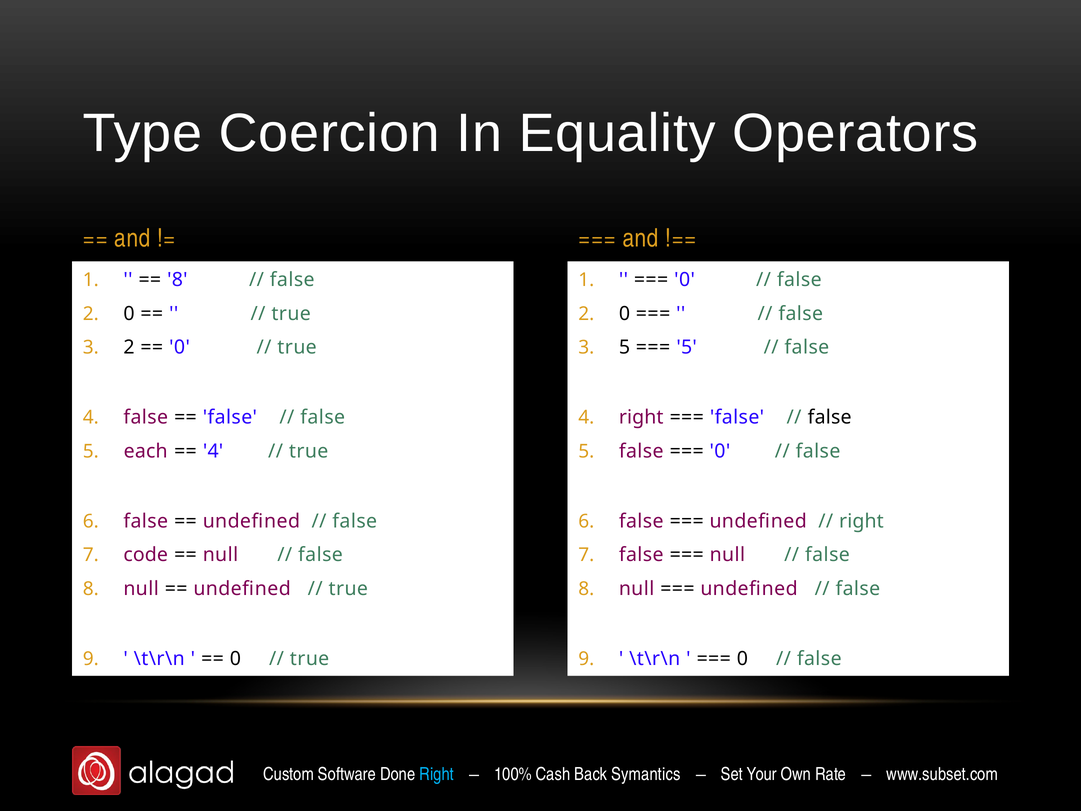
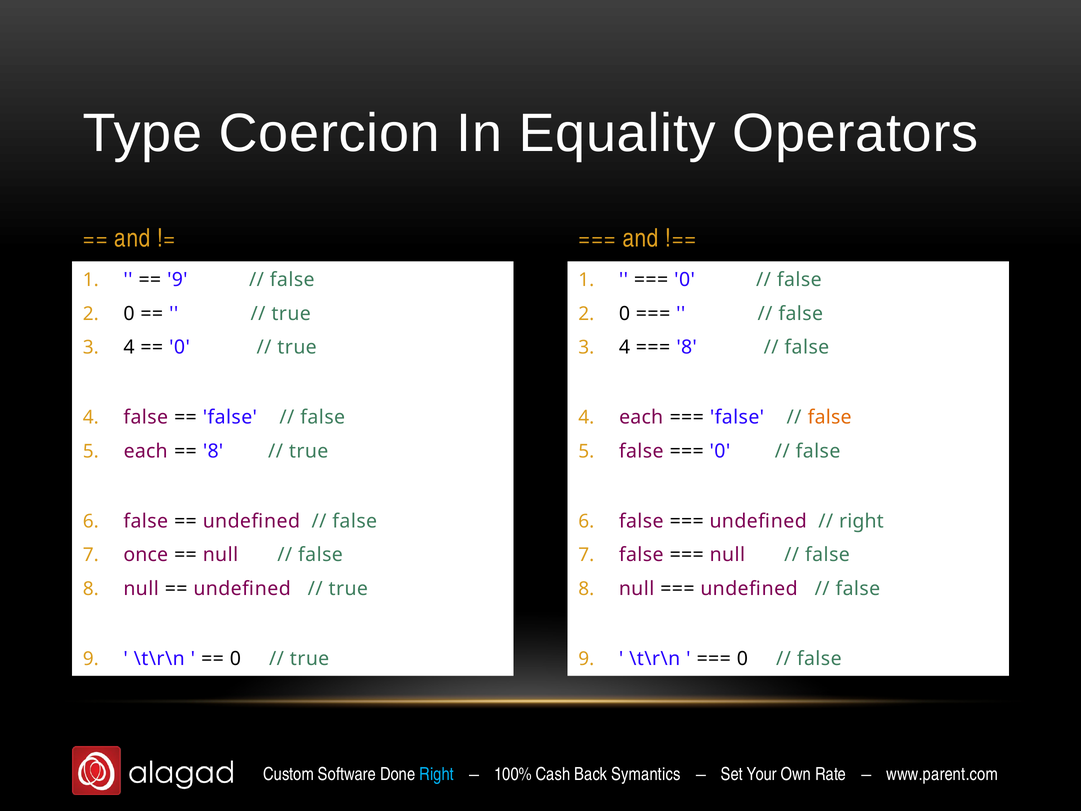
8 at (177, 280): 8 -> 9
2 at (129, 347): 2 -> 4
5 at (624, 347): 5 -> 4
5 at (687, 347): 5 -> 8
right at (641, 417): right -> each
false at (830, 417) colour: black -> orange
4 at (213, 451): 4 -> 8
code: code -> once
www.subset.com: www.subset.com -> www.parent.com
